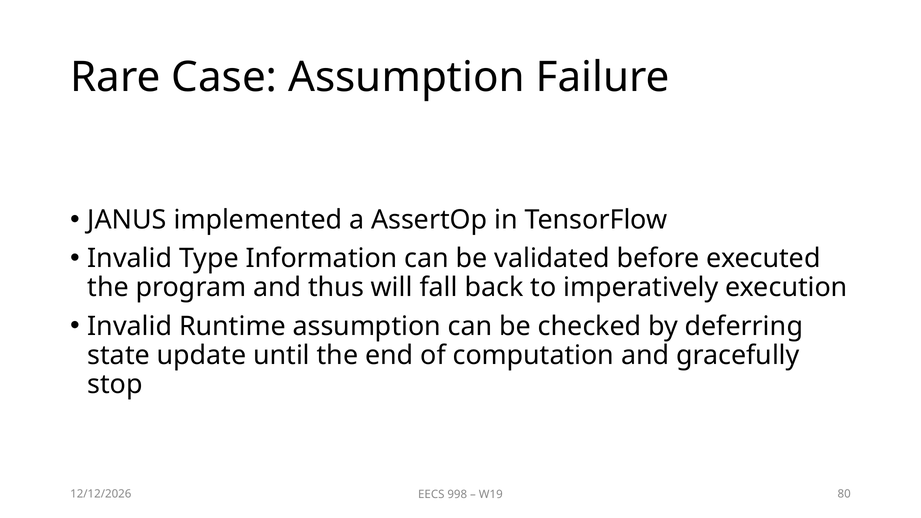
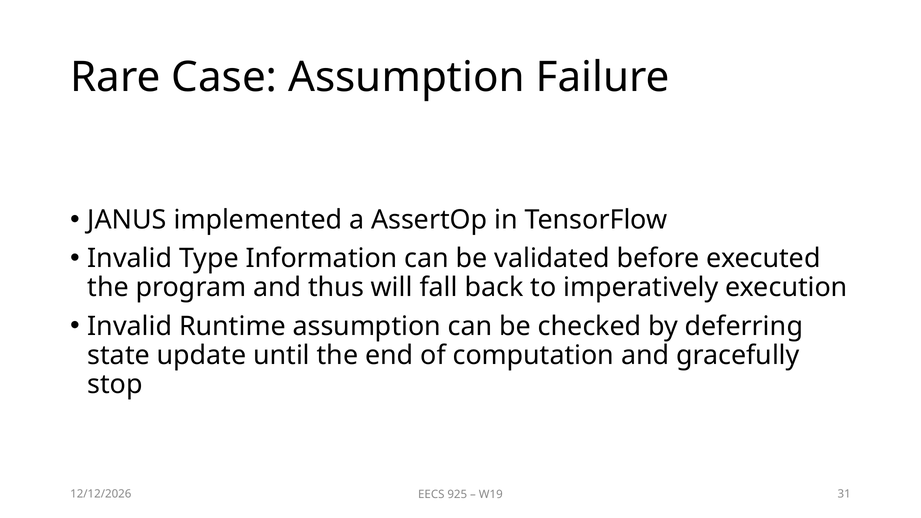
998: 998 -> 925
80: 80 -> 31
